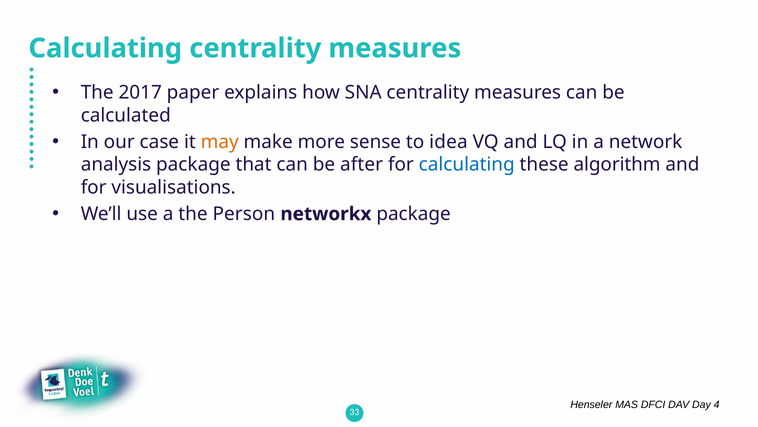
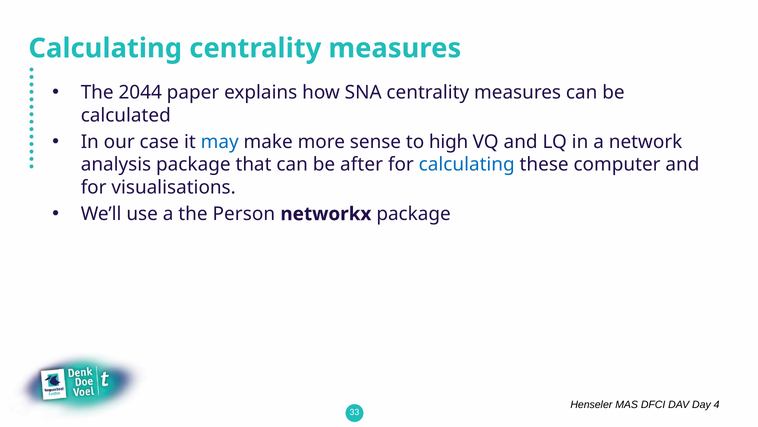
2017: 2017 -> 2044
may colour: orange -> blue
idea: idea -> high
algorithm: algorithm -> computer
